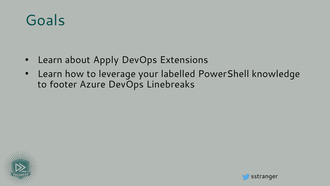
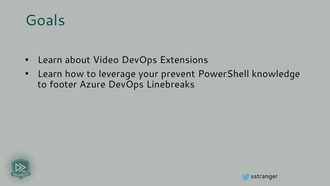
Apply: Apply -> Video
labelled: labelled -> prevent
